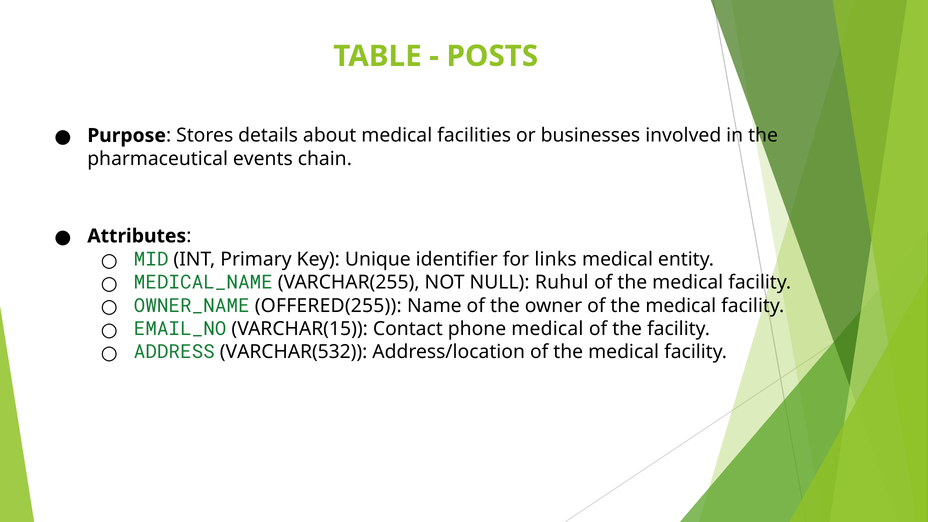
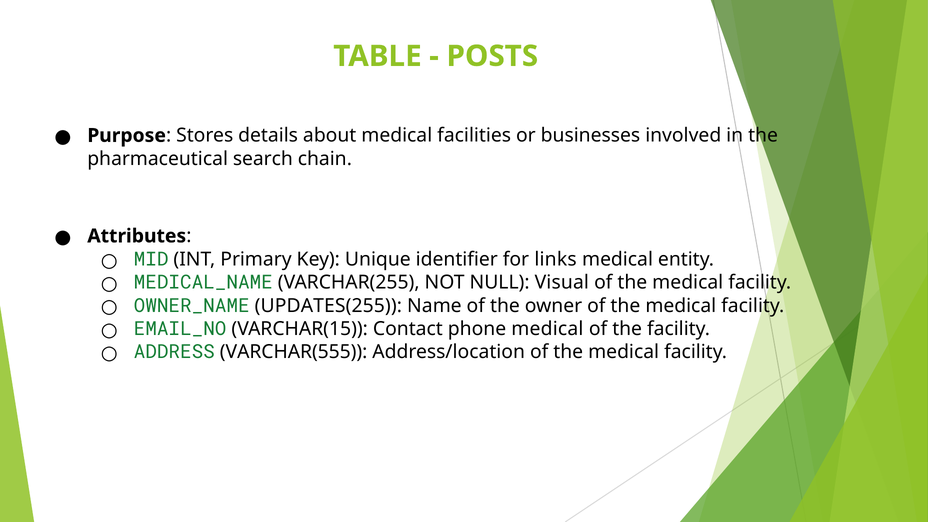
events: events -> search
Ruhul: Ruhul -> Visual
OFFERED(255: OFFERED(255 -> UPDATES(255
VARCHAR(532: VARCHAR(532 -> VARCHAR(555
